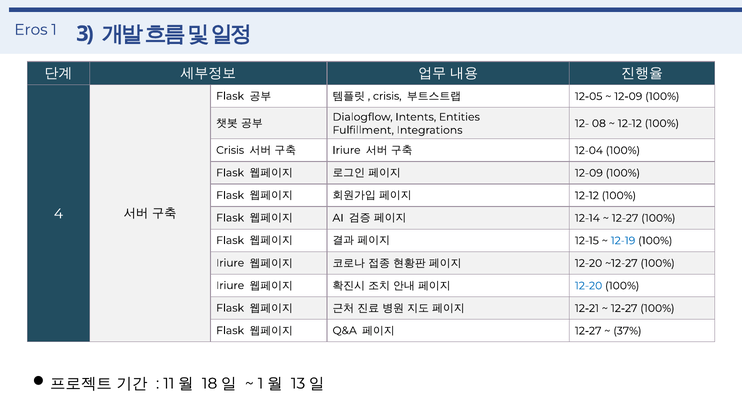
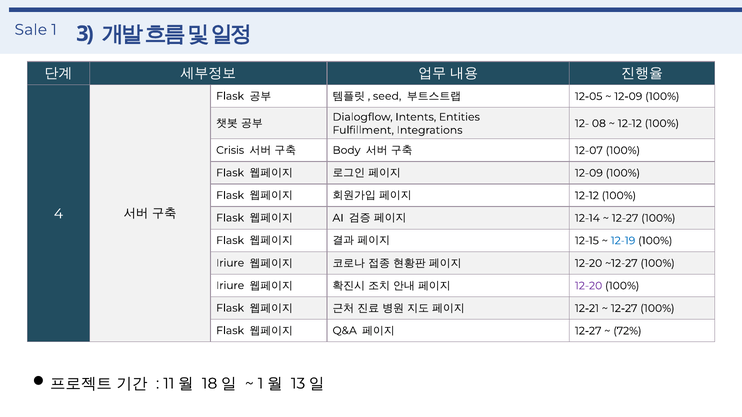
Eros: Eros -> Sale
crisis at (387, 96): crisis -> seed
Iriure at (347, 150): Iriure -> Body
12-04: 12-04 -> 12-07
12-20 at (589, 286) colour: blue -> purple
37%: 37% -> 72%
